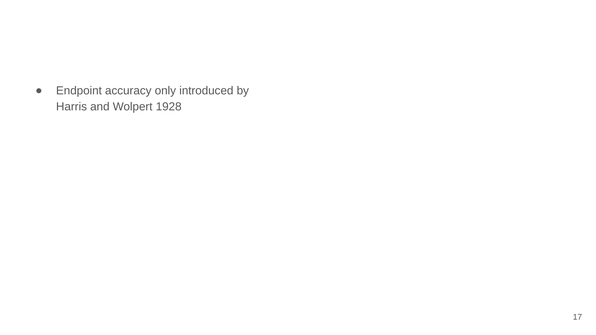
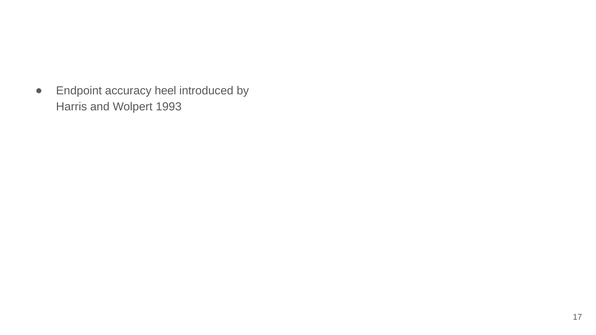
only: only -> heel
1928: 1928 -> 1993
